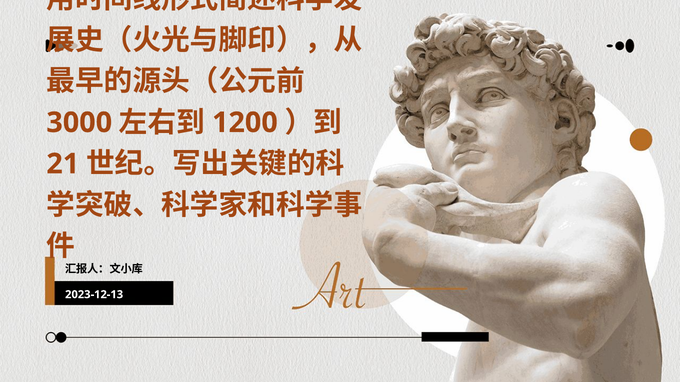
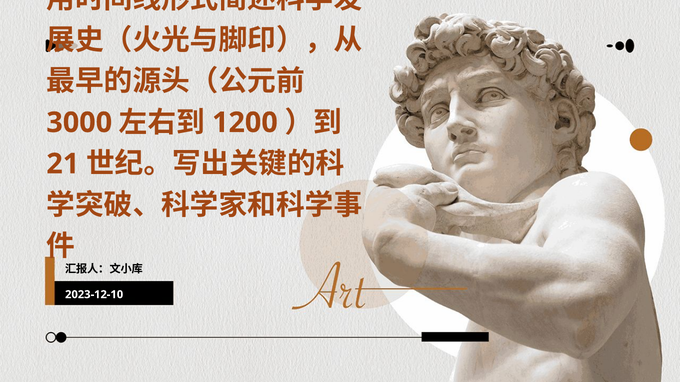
2023-12-13: 2023-12-13 -> 2023-12-10
